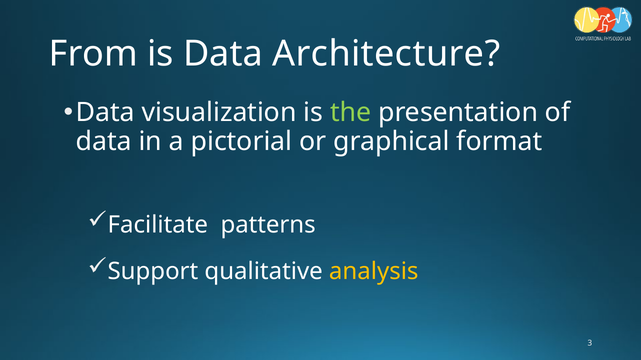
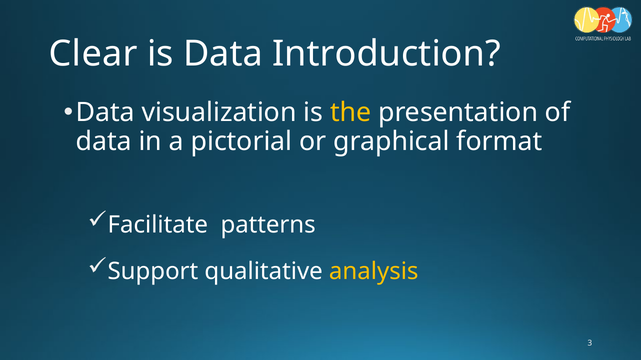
From: From -> Clear
Architecture: Architecture -> Introduction
the colour: light green -> yellow
